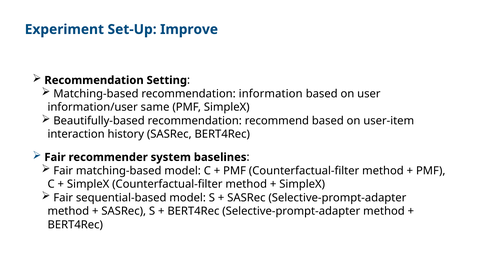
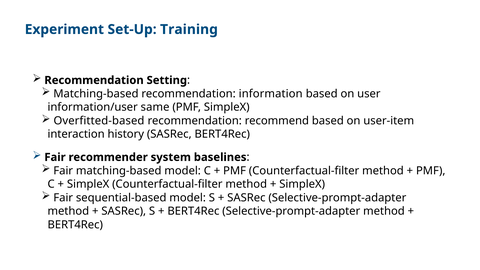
Improve: Improve -> Training
Beautifully-based: Beautifully-based -> Overfitted-based
